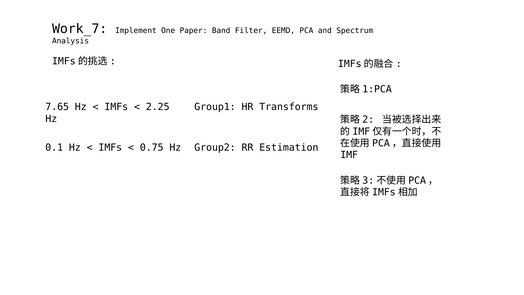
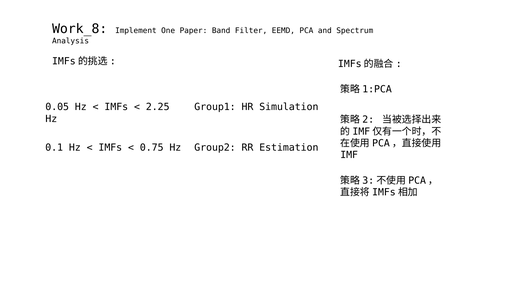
Work_7: Work_7 -> Work_8
7.65: 7.65 -> 0.05
Transforms: Transforms -> Simulation
